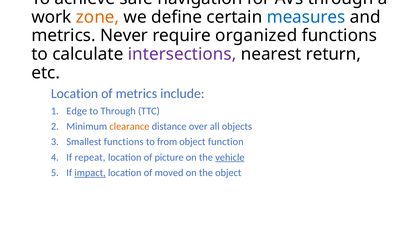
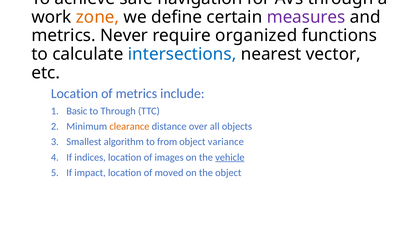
measures colour: blue -> purple
intersections colour: purple -> blue
return: return -> vector
Edge: Edge -> Basic
Smallest functions: functions -> algorithm
function: function -> variance
repeat: repeat -> indices
picture: picture -> images
impact underline: present -> none
